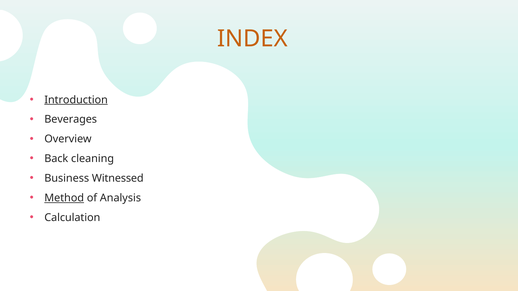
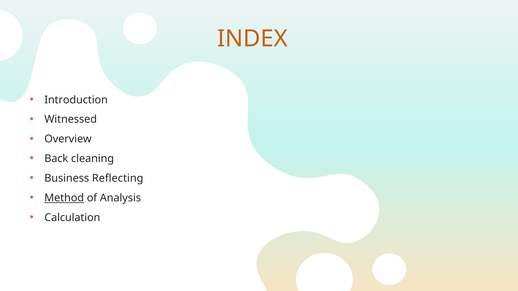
Introduction underline: present -> none
Beverages: Beverages -> Witnessed
Witnessed: Witnessed -> Reflecting
